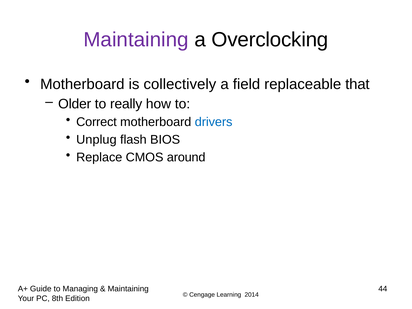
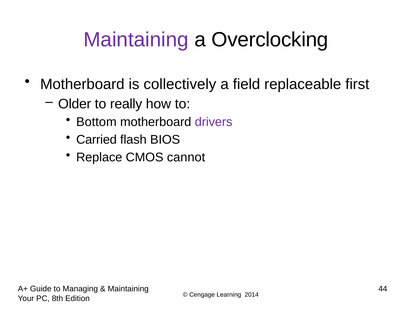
that: that -> first
Correct: Correct -> Bottom
drivers colour: blue -> purple
Unplug: Unplug -> Carried
around: around -> cannot
